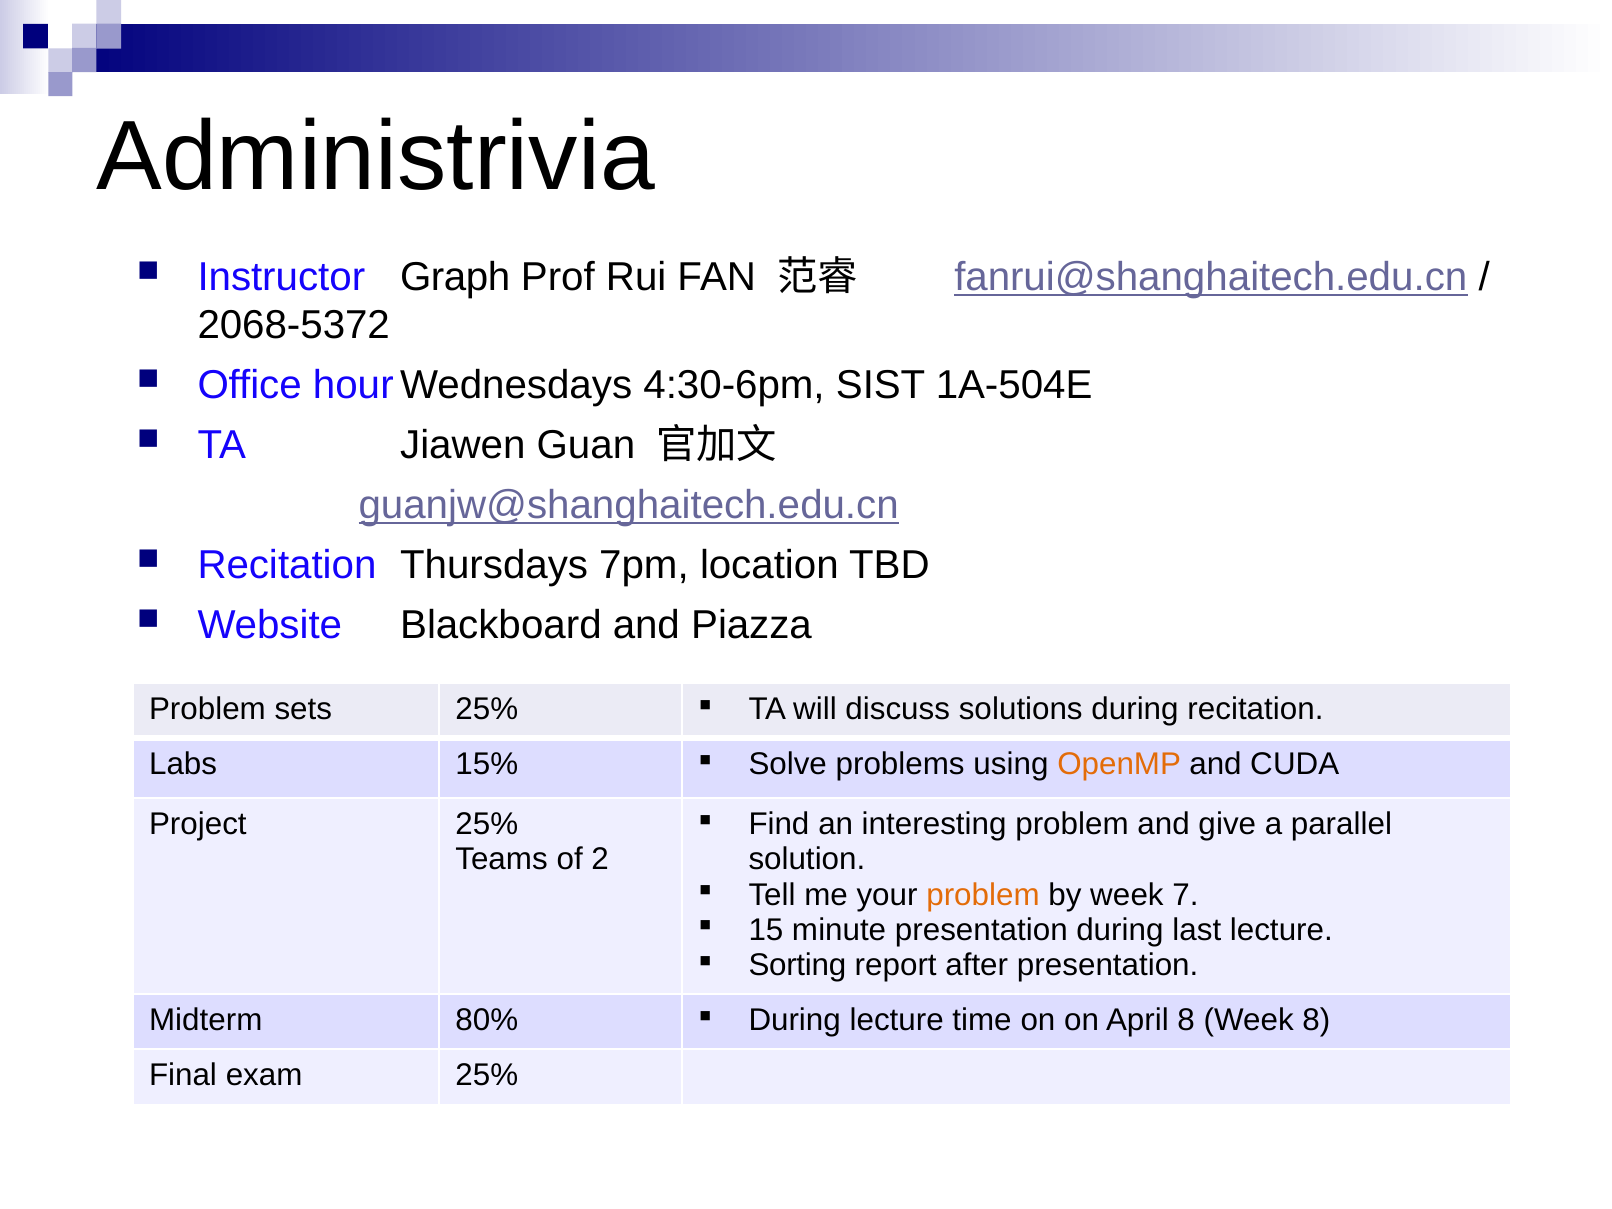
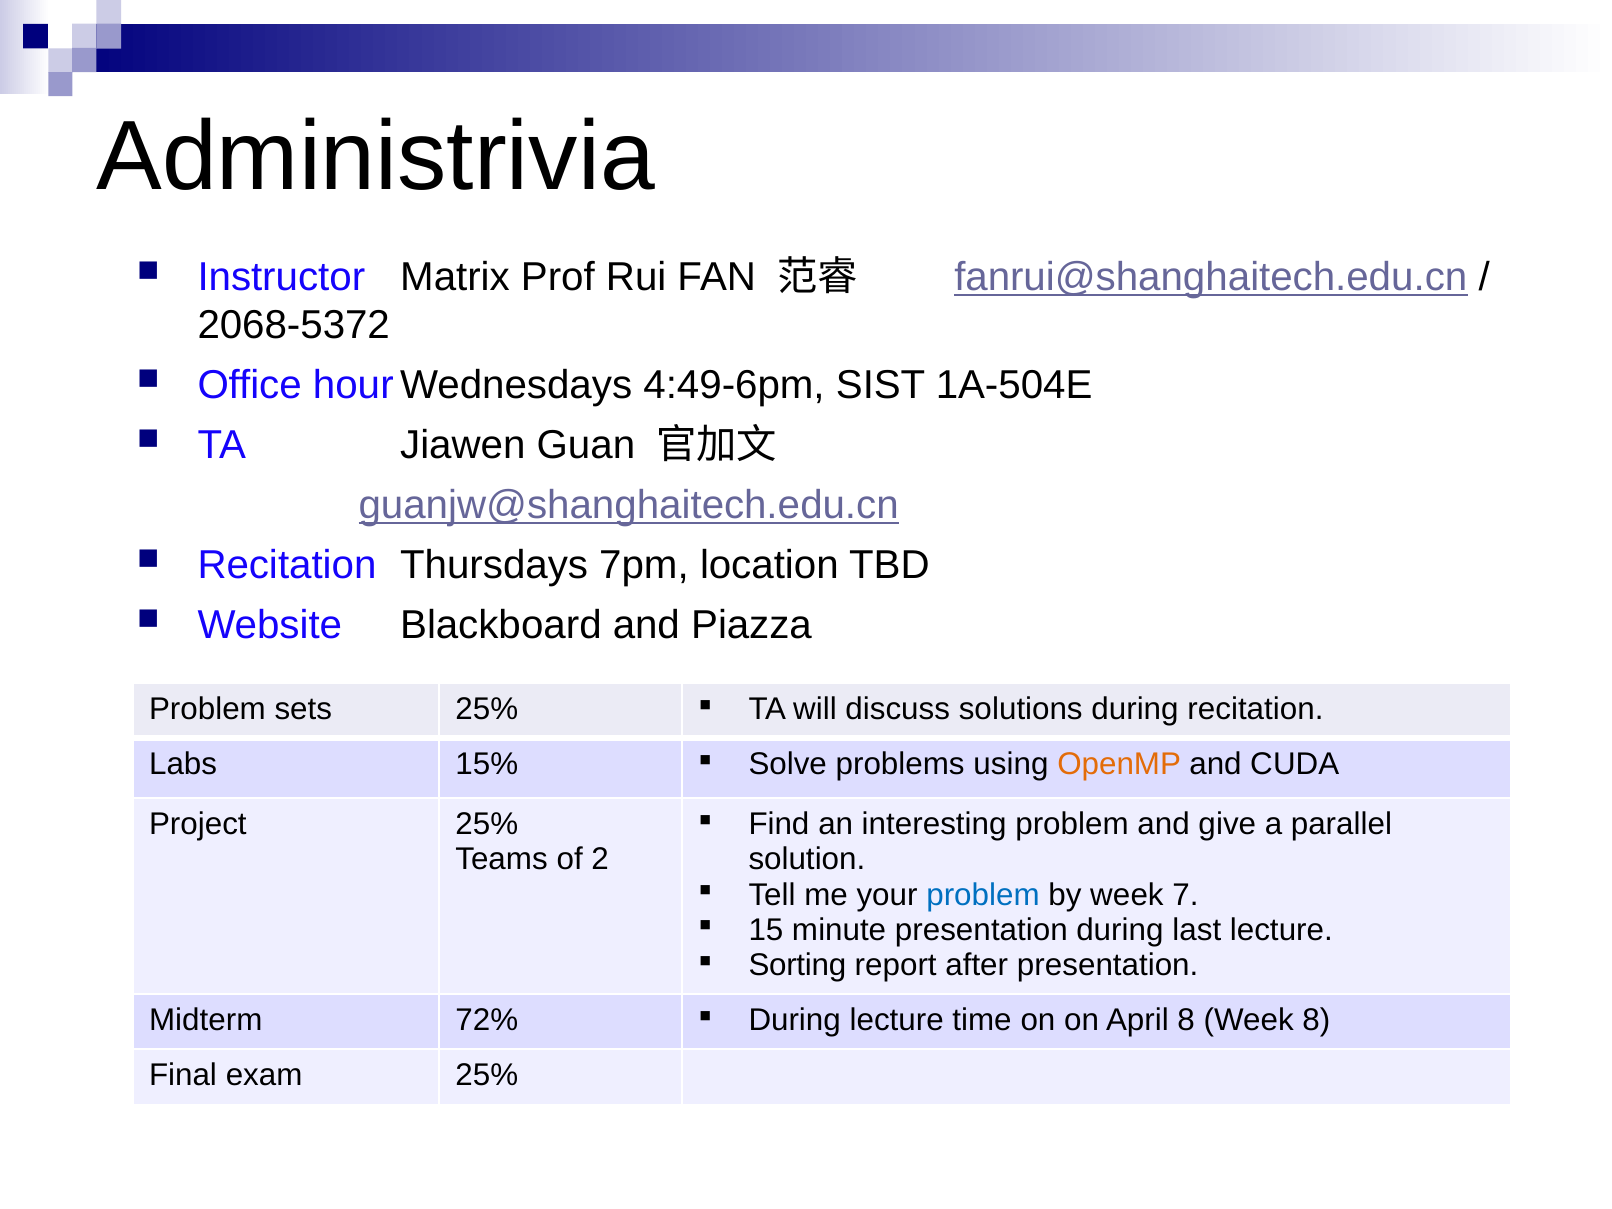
Graph: Graph -> Matrix
4:30-6pm: 4:30-6pm -> 4:49-6pm
problem at (983, 895) colour: orange -> blue
80%: 80% -> 72%
